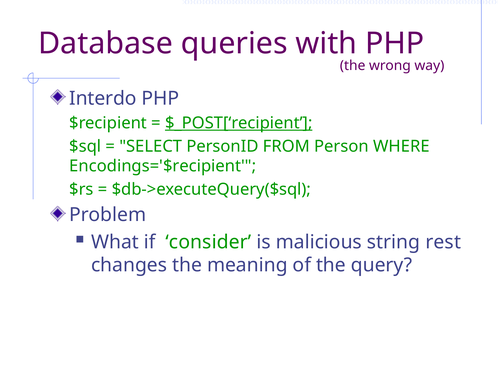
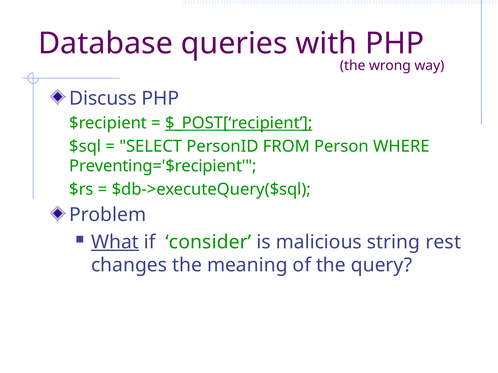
Interdo: Interdo -> Discuss
Encodings='$recipient: Encodings='$recipient -> Preventing='$recipient
What underline: none -> present
